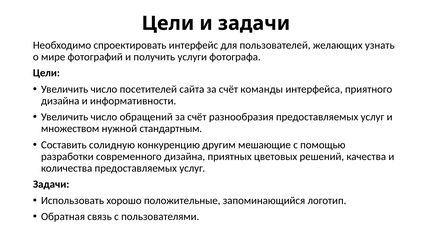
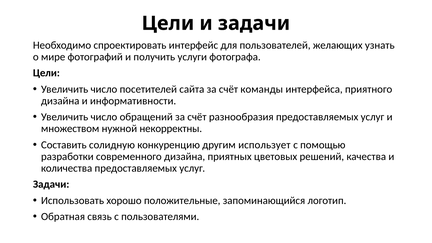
стандартным: стандартным -> некорректны
мешающие: мешающие -> использует
